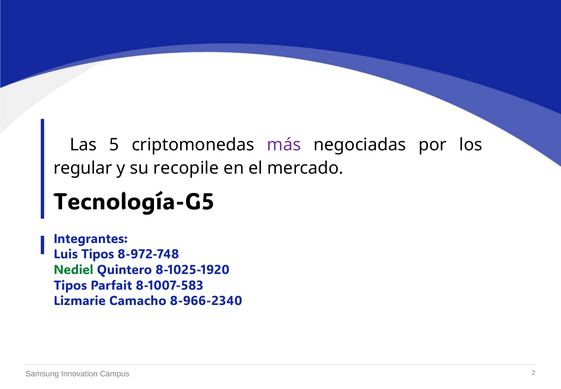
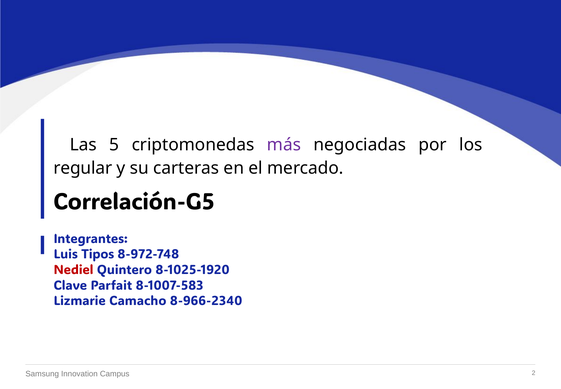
recopile: recopile -> carteras
Tecnología-G5: Tecnología-G5 -> Correlación-G5
Nediel colour: green -> red
Tipos at (70, 285): Tipos -> Clave
